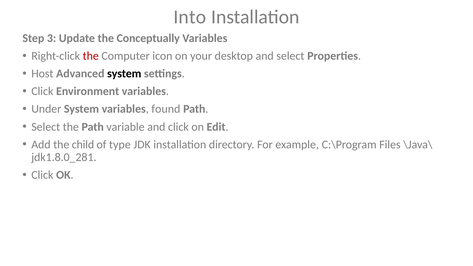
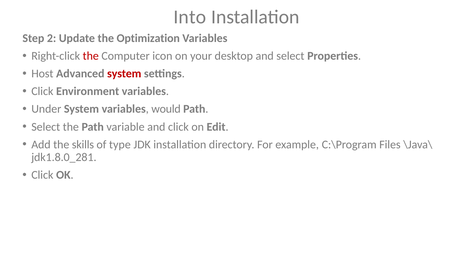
3: 3 -> 2
Conceptually: Conceptually -> Optimization
system at (124, 74) colour: black -> red
found: found -> would
child: child -> skills
